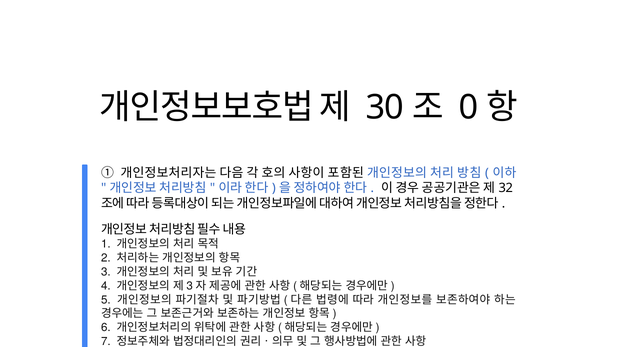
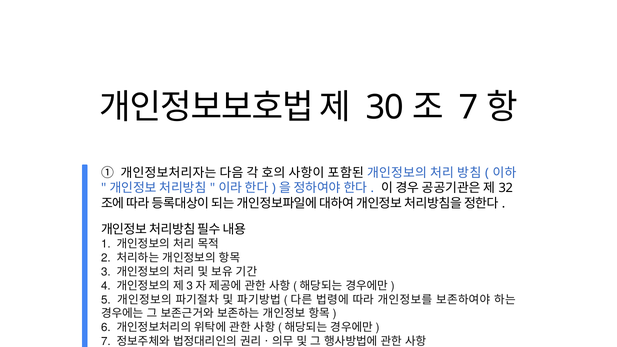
0 at (468, 108): 0 -> 7
